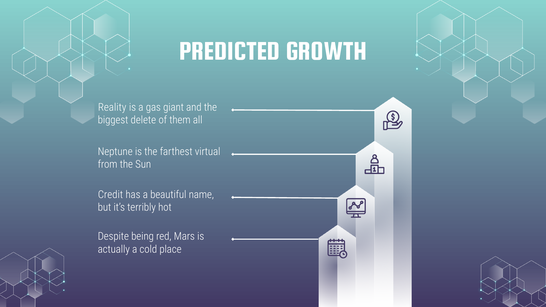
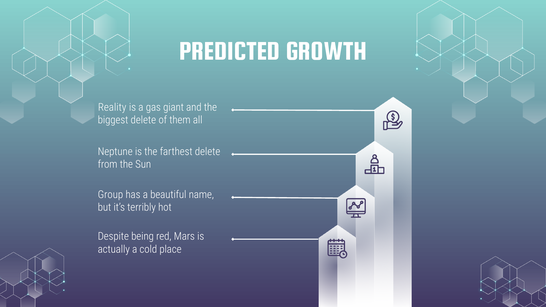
farthest virtual: virtual -> delete
Credit: Credit -> Group
